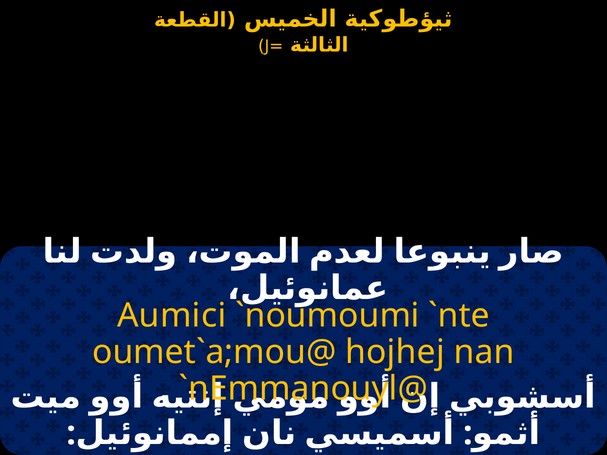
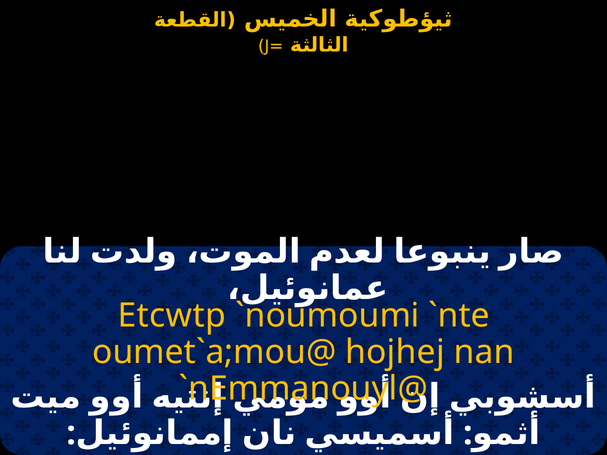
Aumici: Aumici -> Etcwtp
